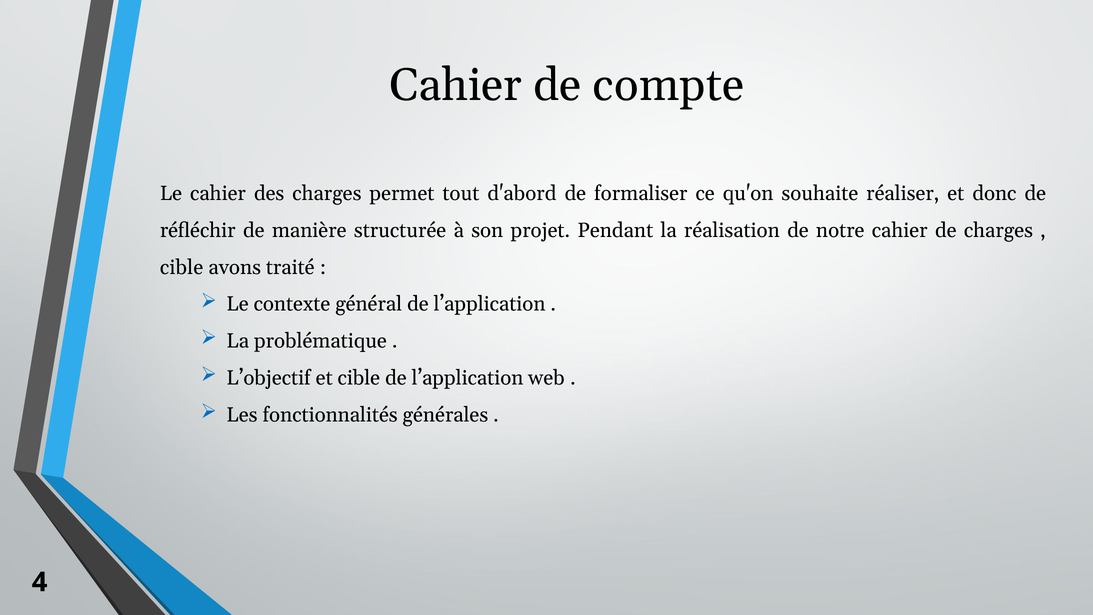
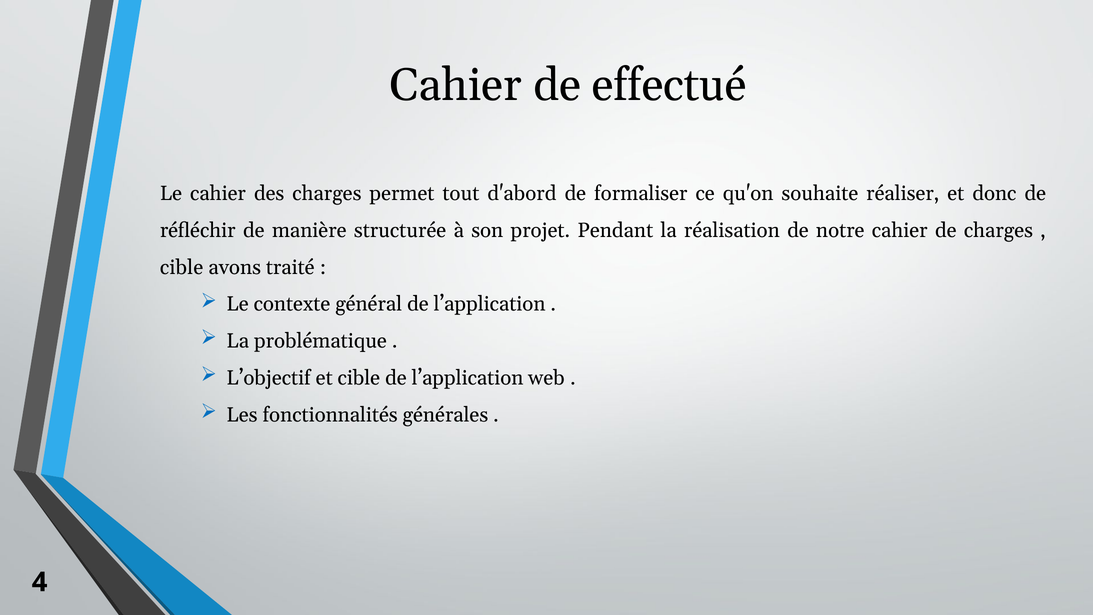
compte: compte -> effectué
